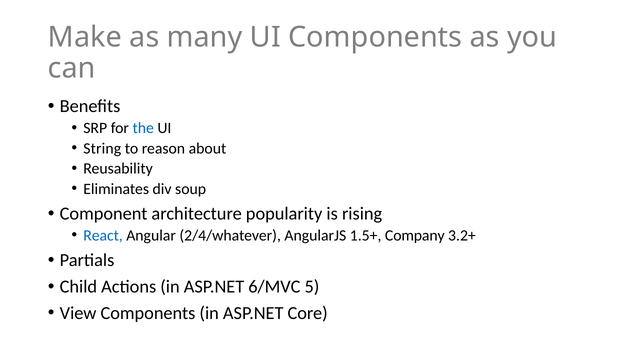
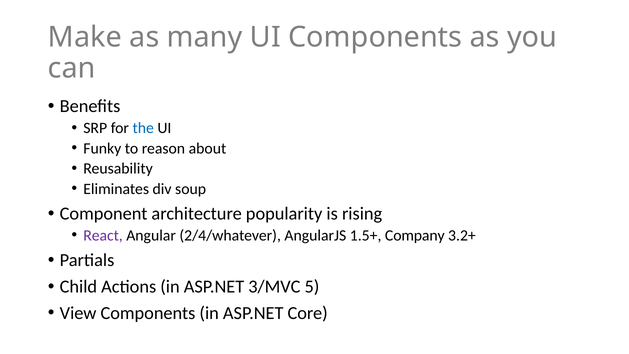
String: String -> Funky
React colour: blue -> purple
6/MVC: 6/MVC -> 3/MVC
